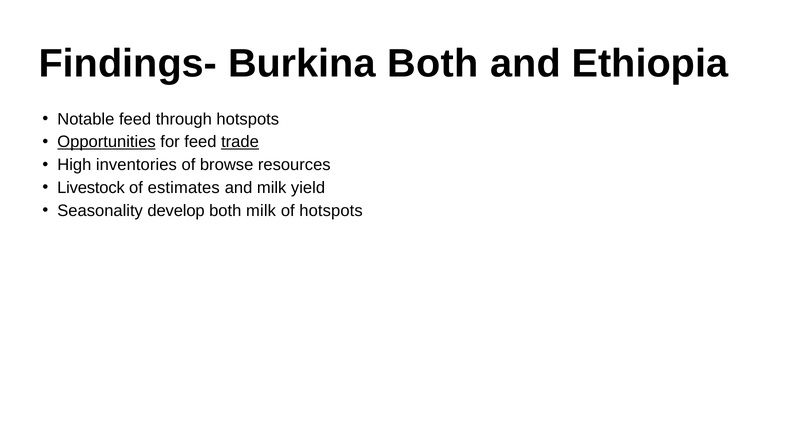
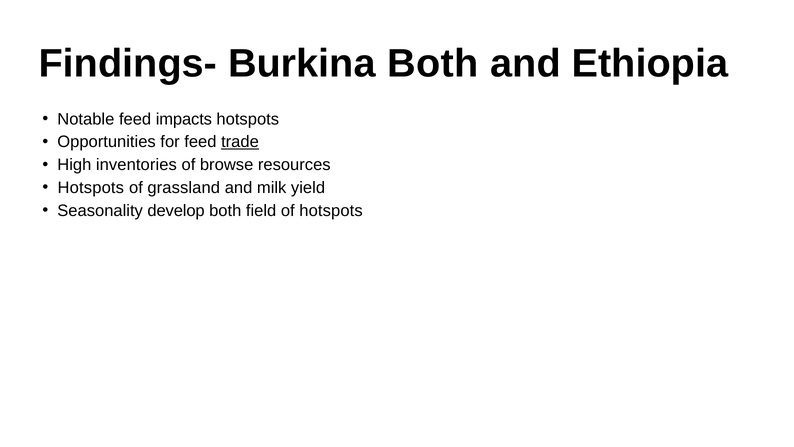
through: through -> impacts
Opportunities underline: present -> none
Livestock at (91, 188): Livestock -> Hotspots
estimates: estimates -> grassland
both milk: milk -> field
